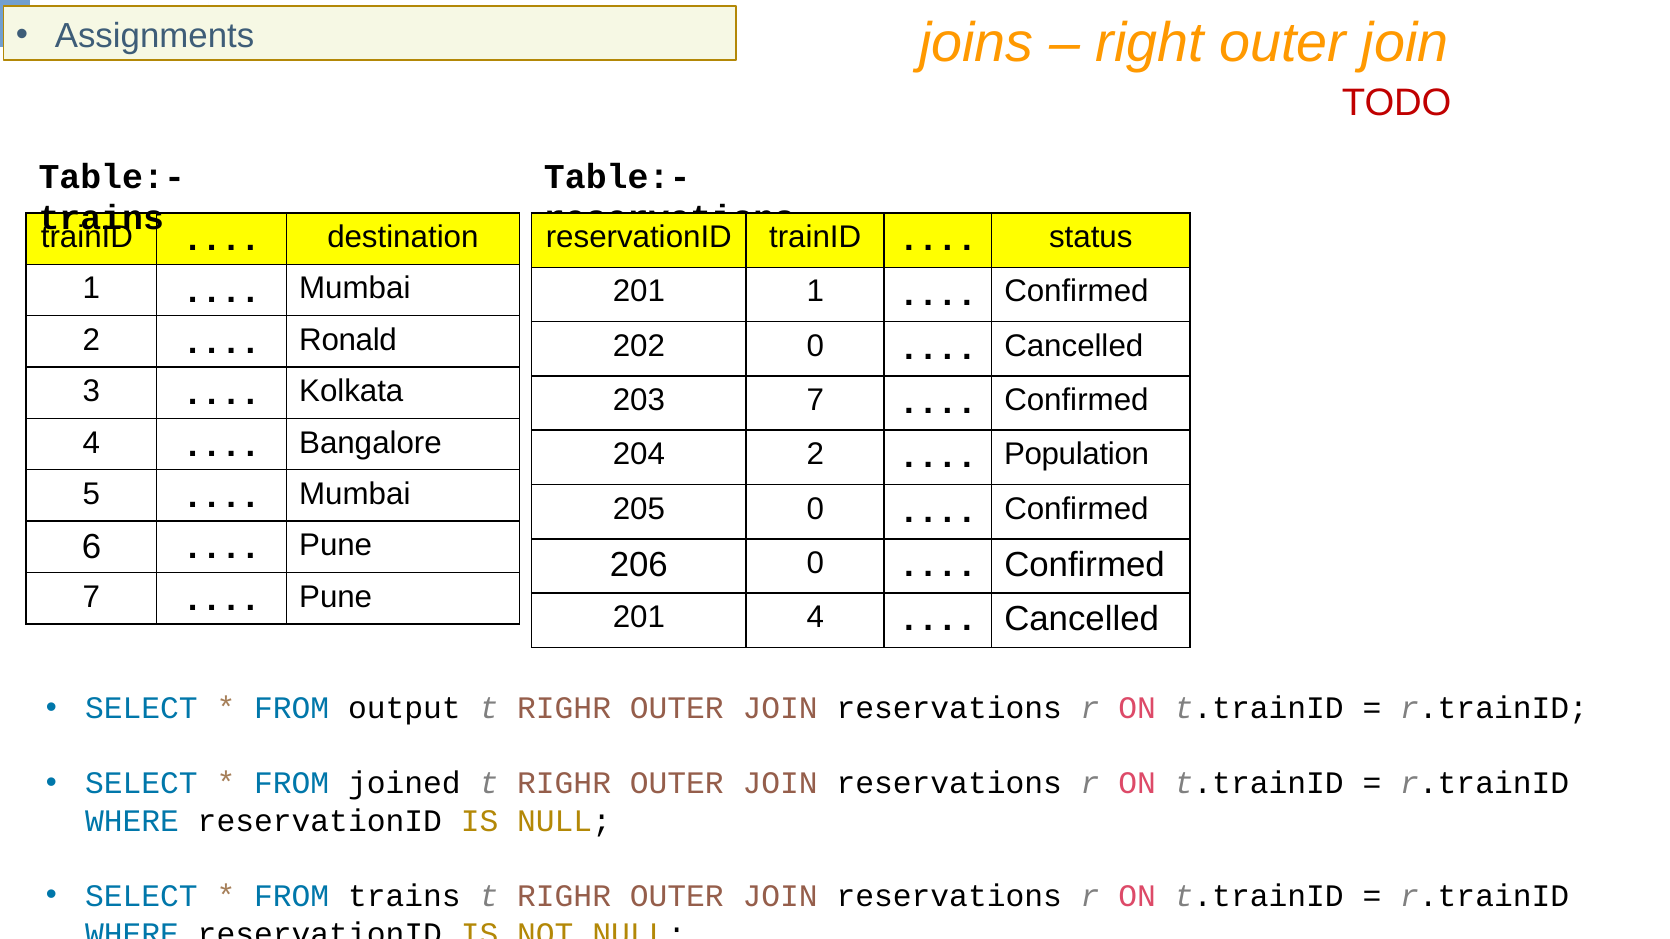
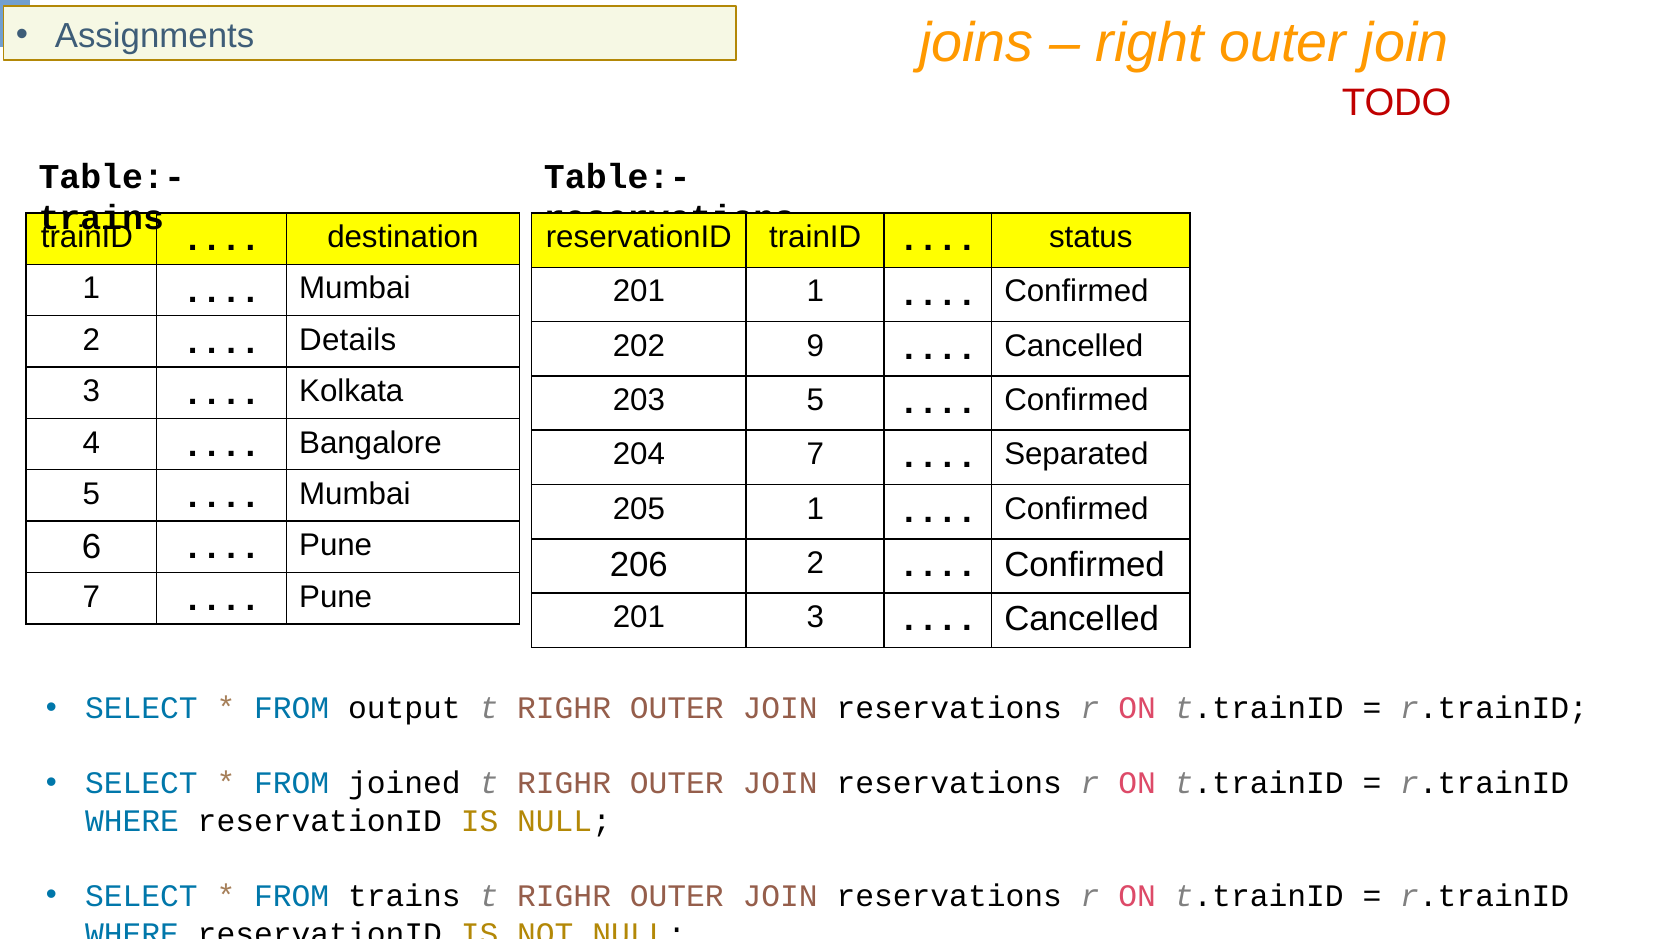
Ronald: Ronald -> Details
202 0: 0 -> 9
203 7: 7 -> 5
204 2: 2 -> 7
Population: Population -> Separated
205 0: 0 -> 1
206 0: 0 -> 2
201 4: 4 -> 3
